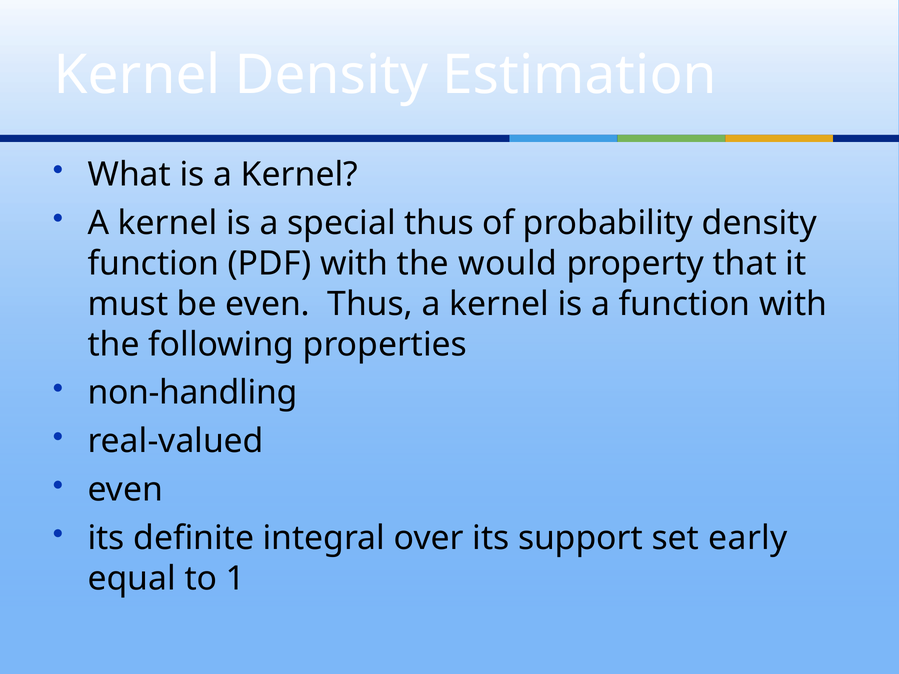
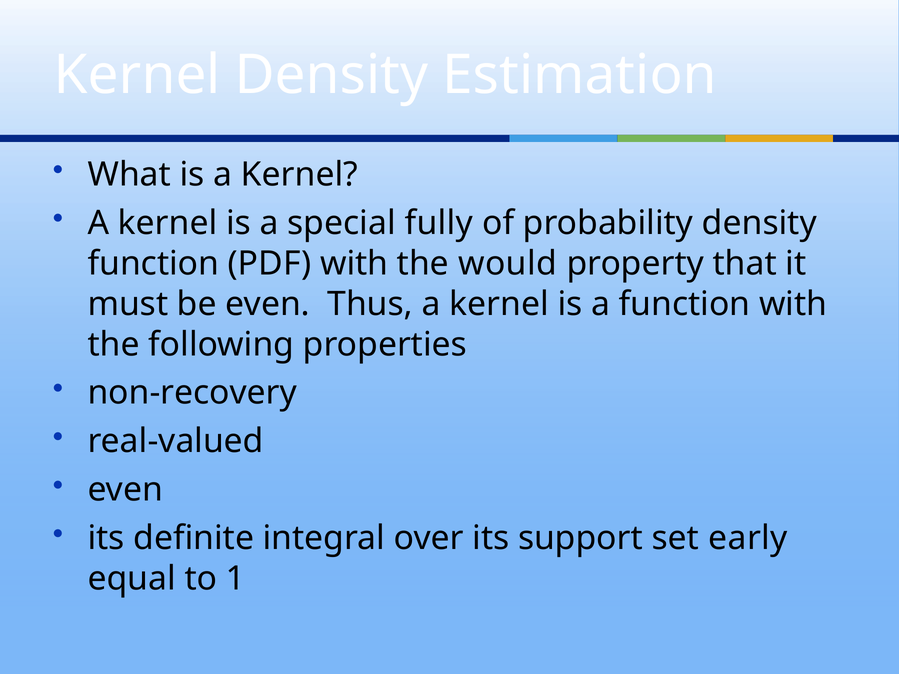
special thus: thus -> fully
non-handling: non-handling -> non-recovery
